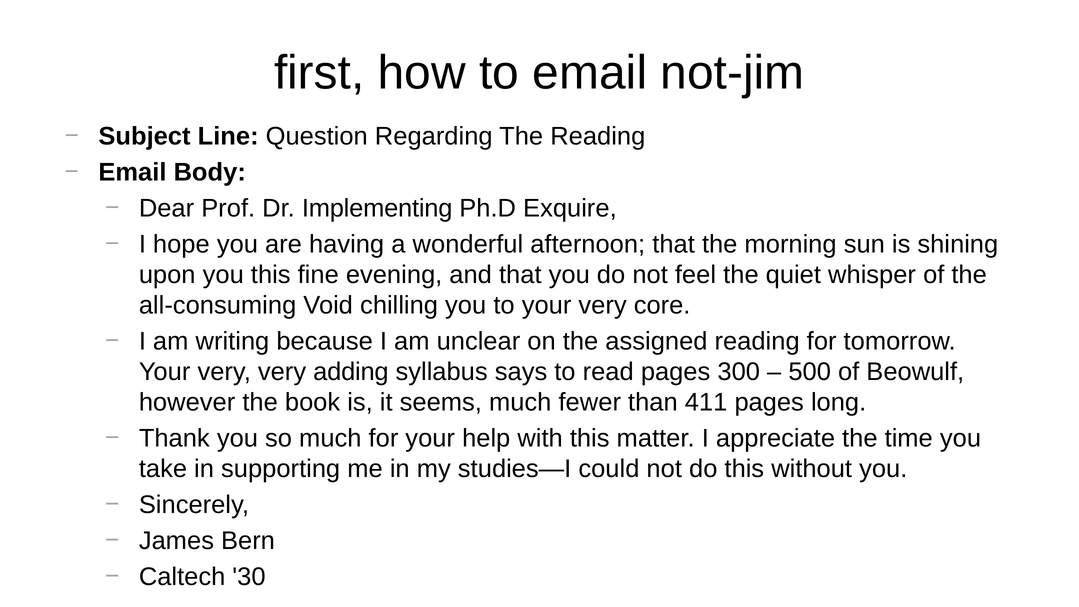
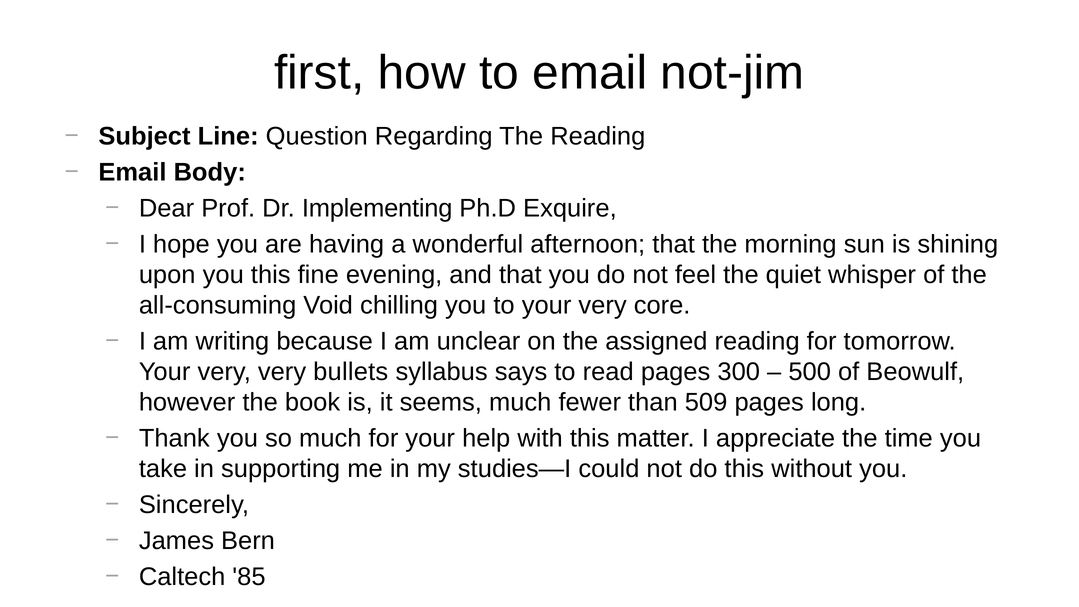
adding: adding -> bullets
411: 411 -> 509
30: 30 -> 85
